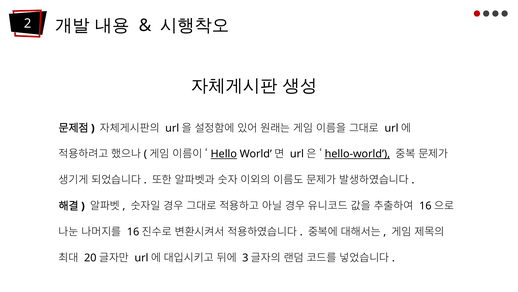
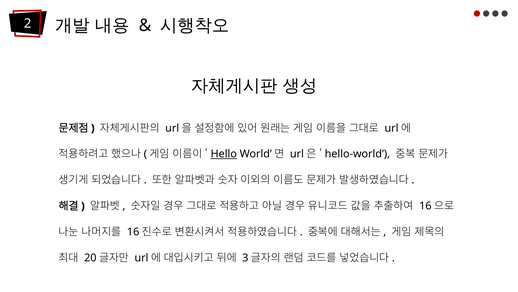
hello-world underline: present -> none
